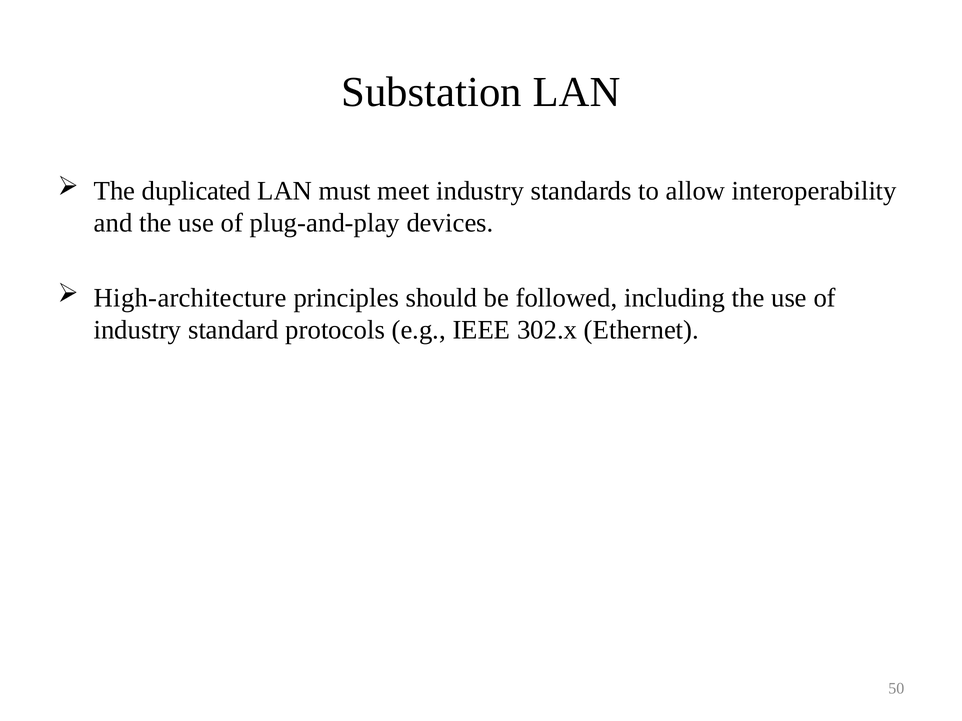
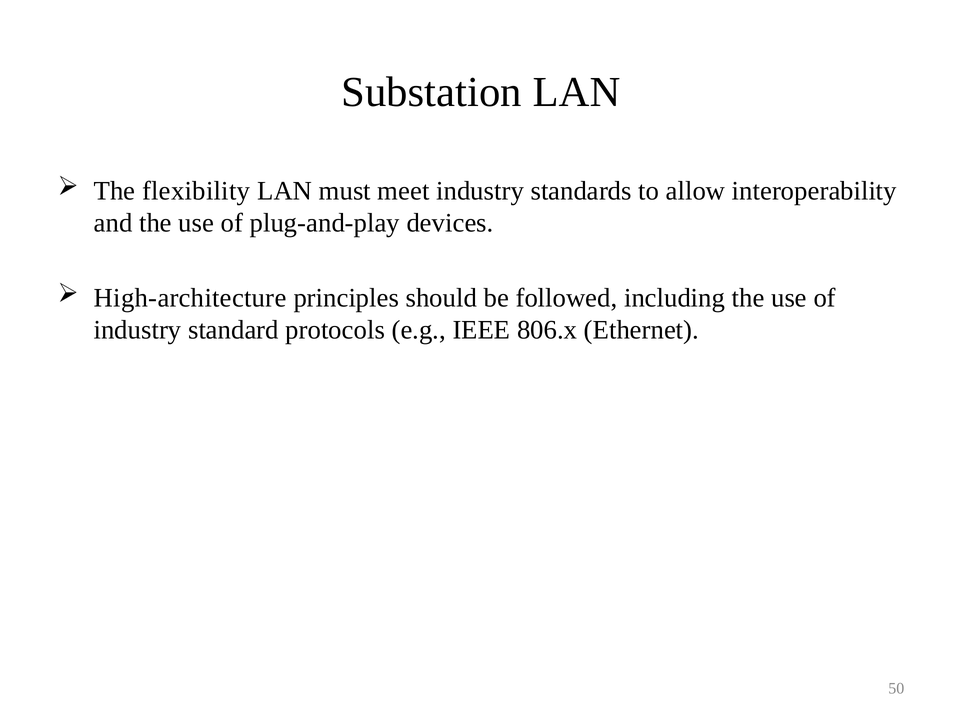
duplicated: duplicated -> flexibility
302.x: 302.x -> 806.x
